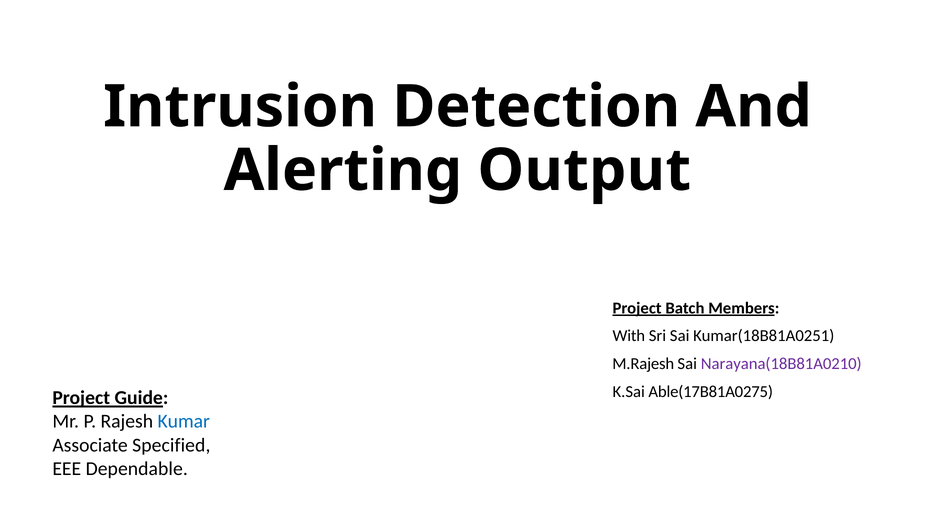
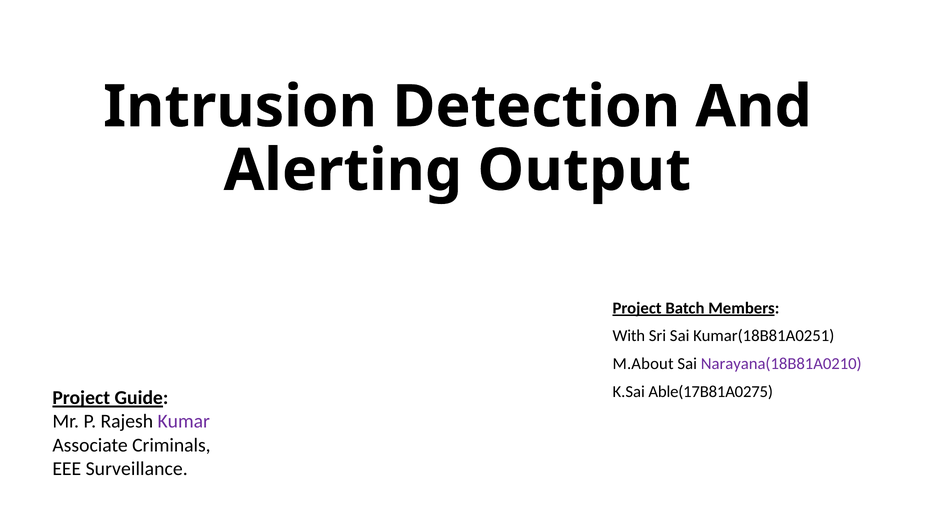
M.Rajesh: M.Rajesh -> M.About
Kumar colour: blue -> purple
Specified: Specified -> Criminals
Dependable: Dependable -> Surveillance
